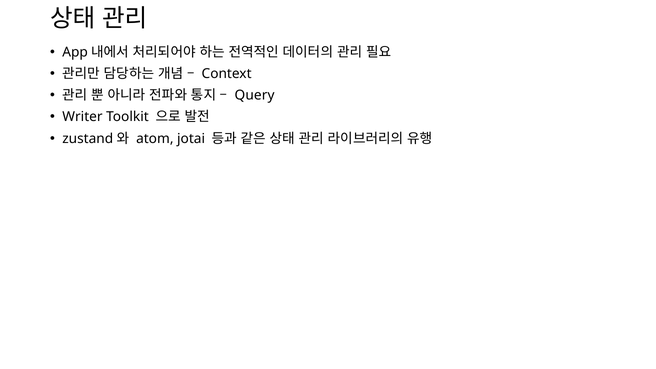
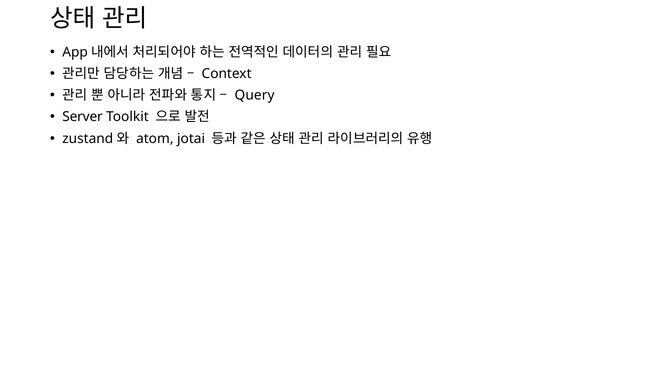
Writer: Writer -> Server
